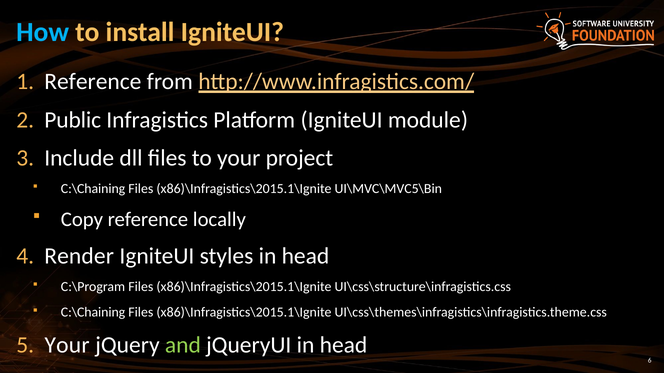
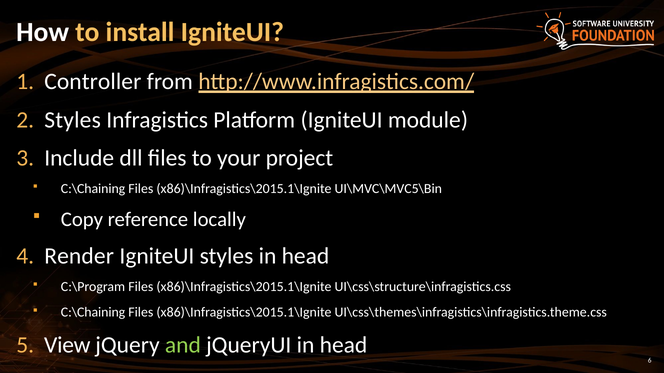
How colour: light blue -> white
Reference at (93, 82): Reference -> Controller
Public at (73, 120): Public -> Styles
Your at (67, 346): Your -> View
